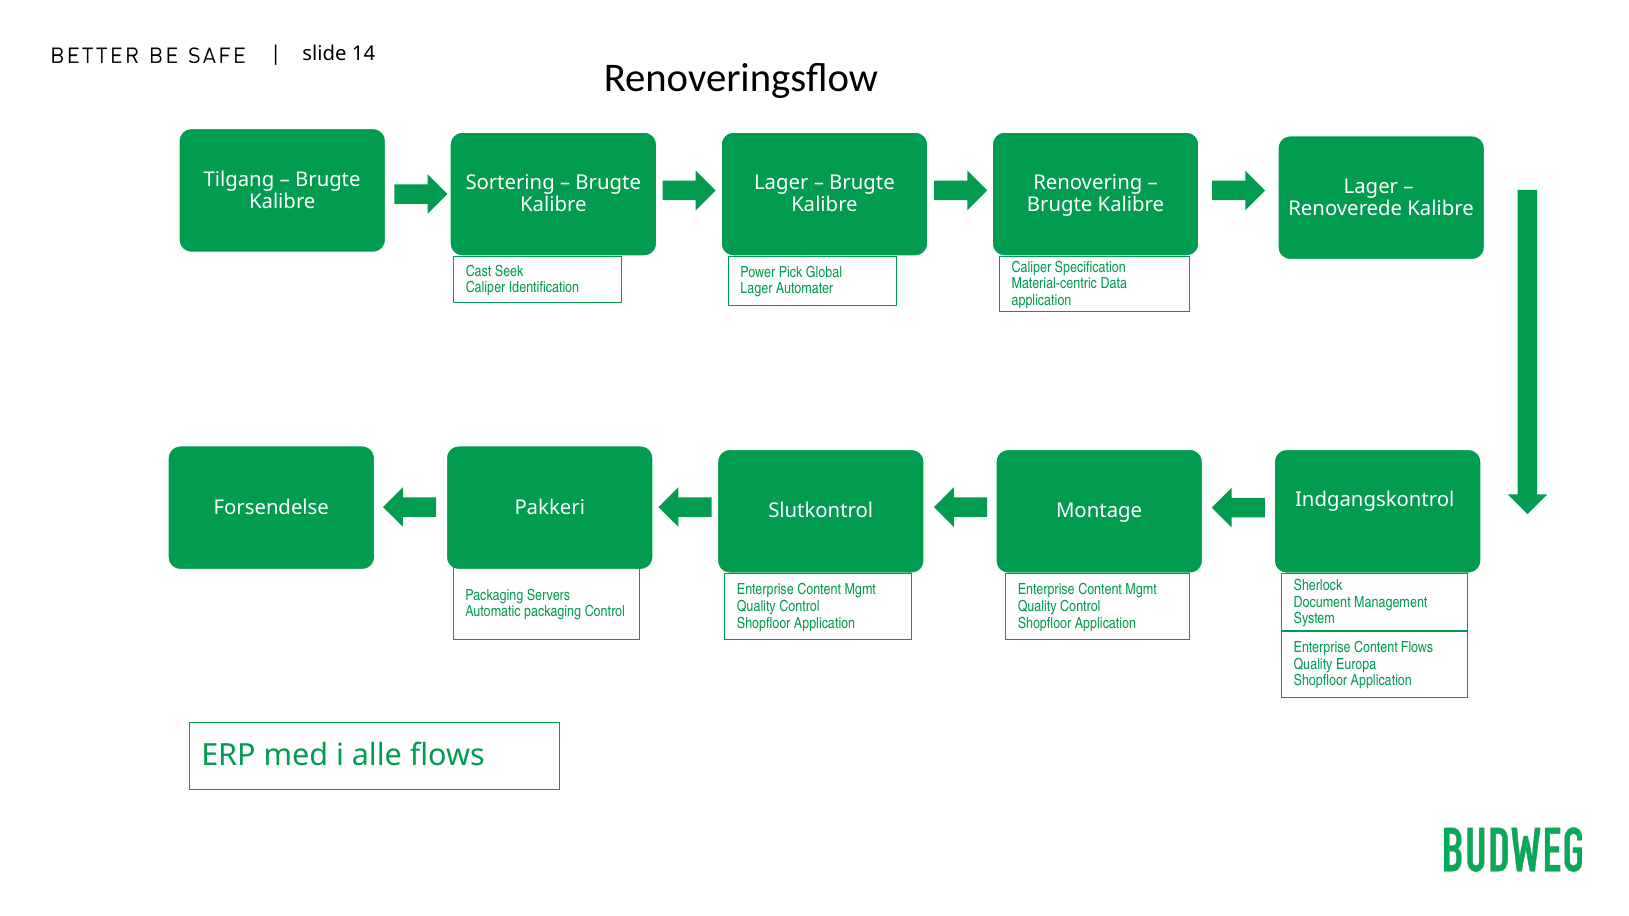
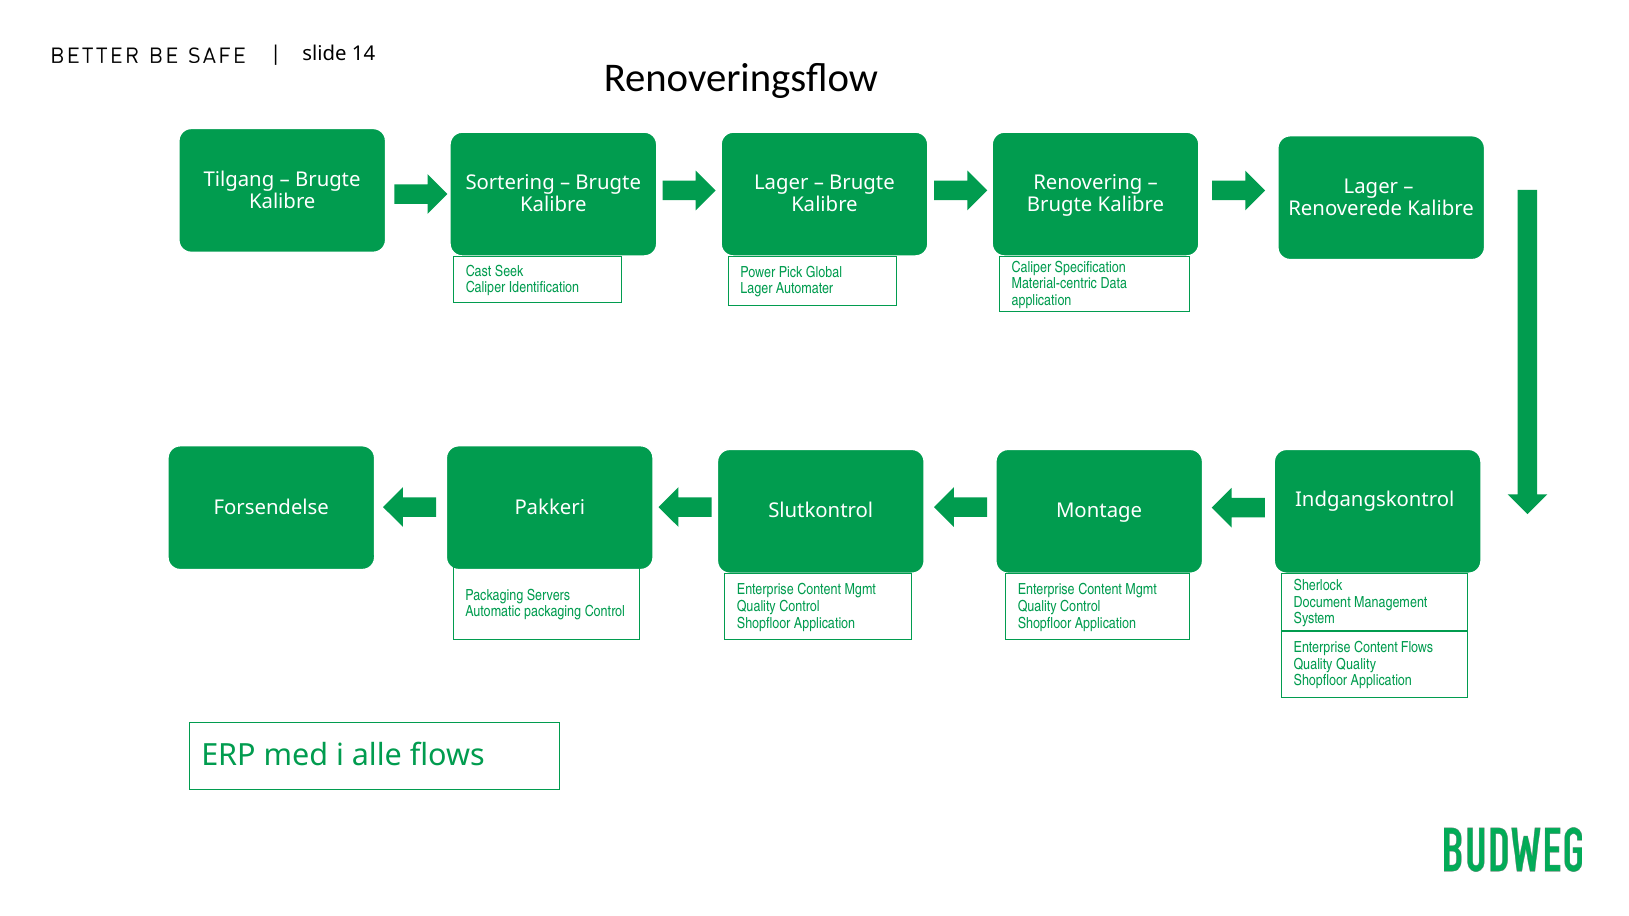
Quality Europa: Europa -> Quality
